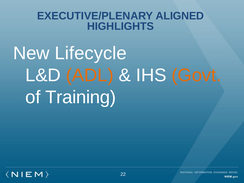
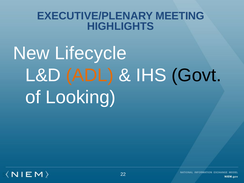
ALIGNED: ALIGNED -> MEETING
Govt colour: orange -> black
Training: Training -> Looking
